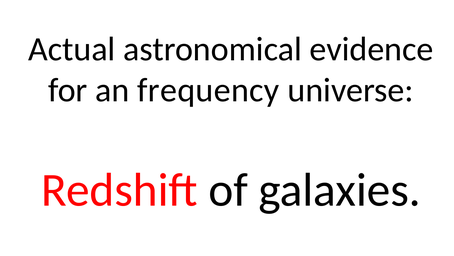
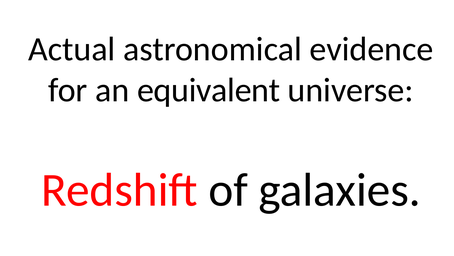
frequency: frequency -> equivalent
